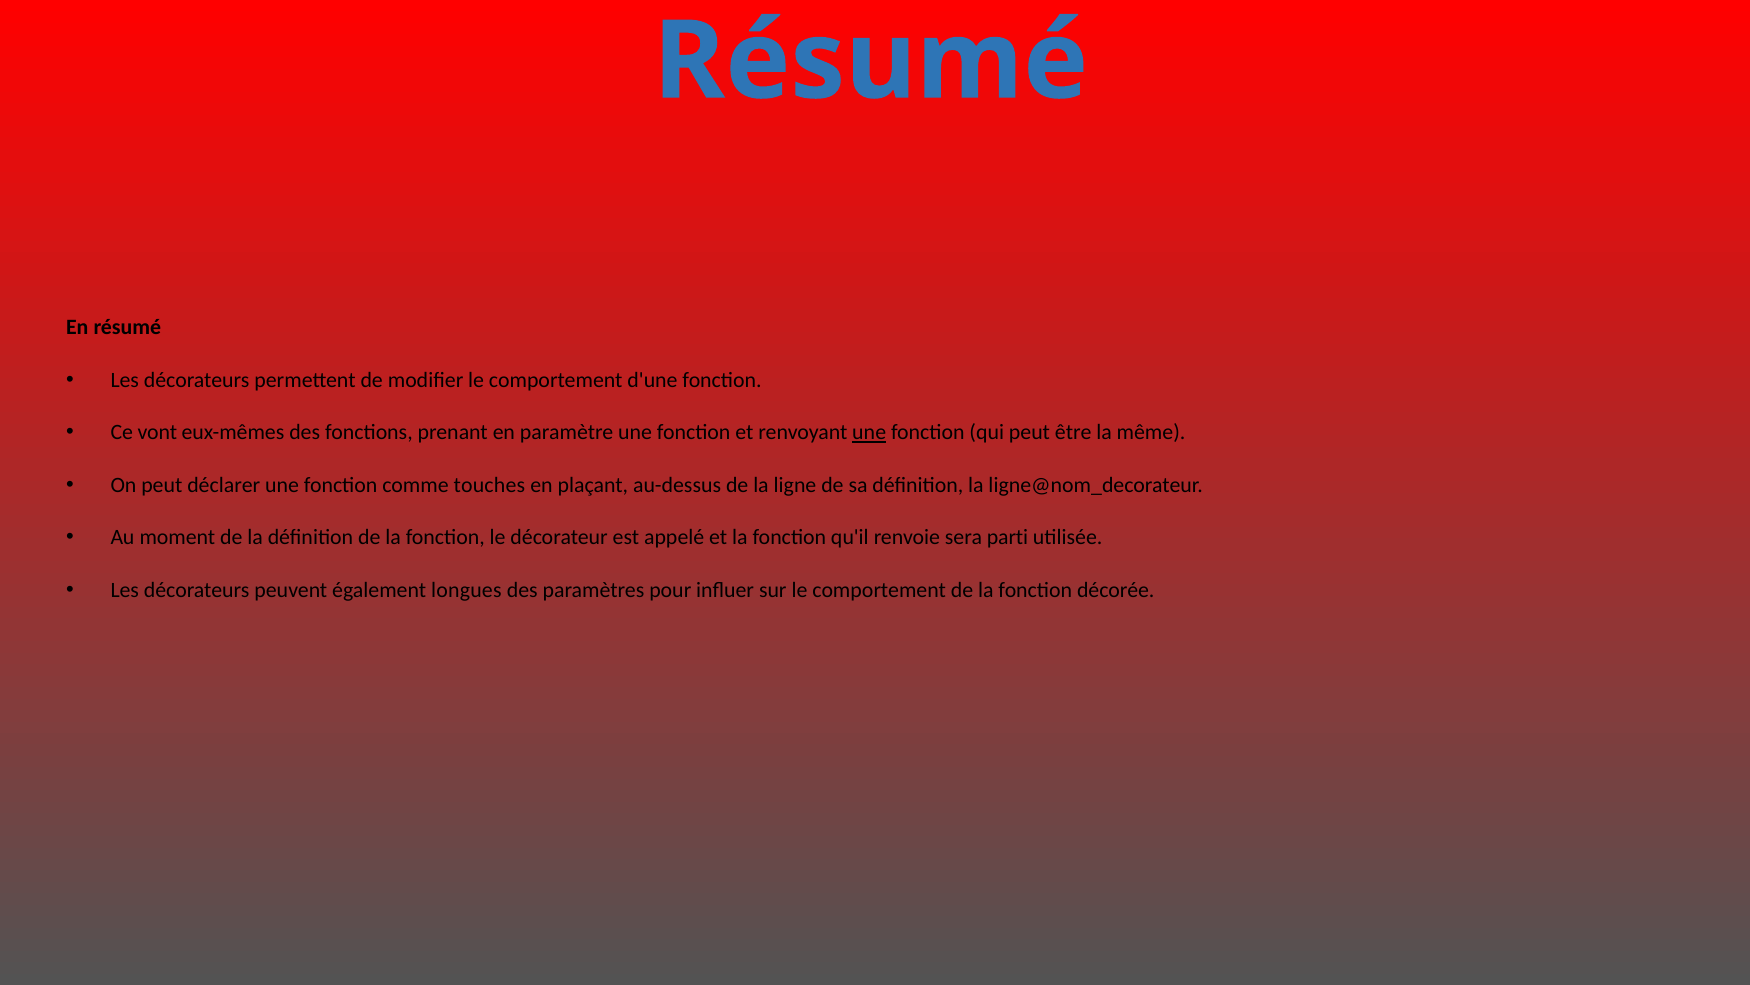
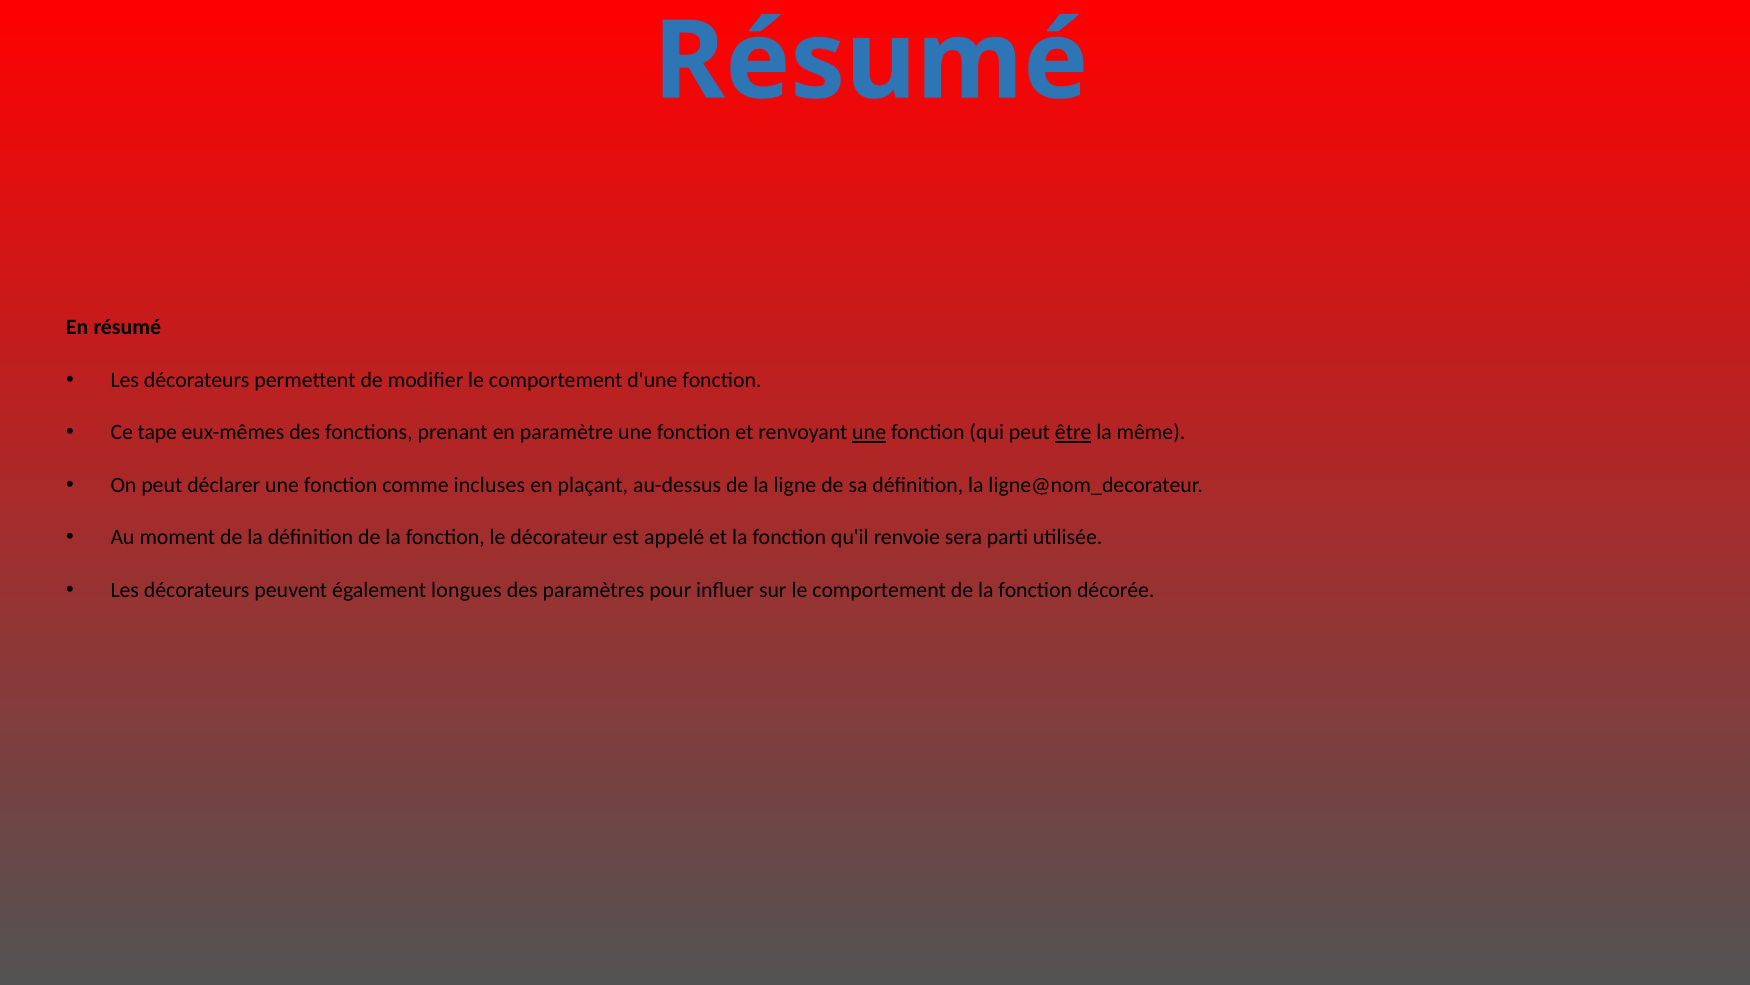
vont: vont -> tape
être underline: none -> present
touches: touches -> incluses
